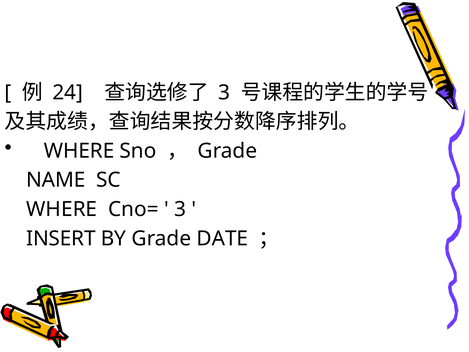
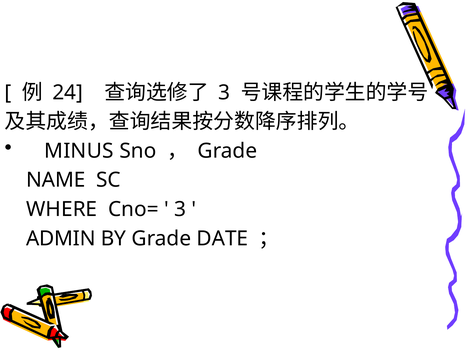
WHERE at (79, 151): WHERE -> MINUS
INSERT: INSERT -> ADMIN
